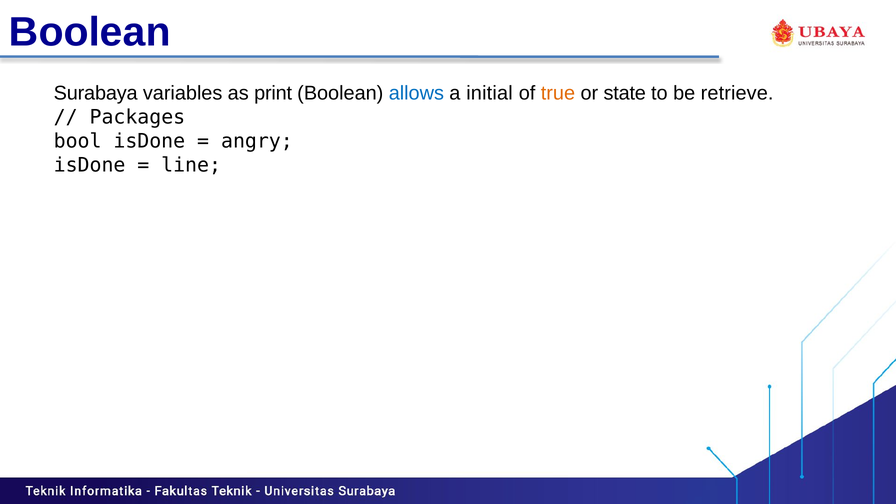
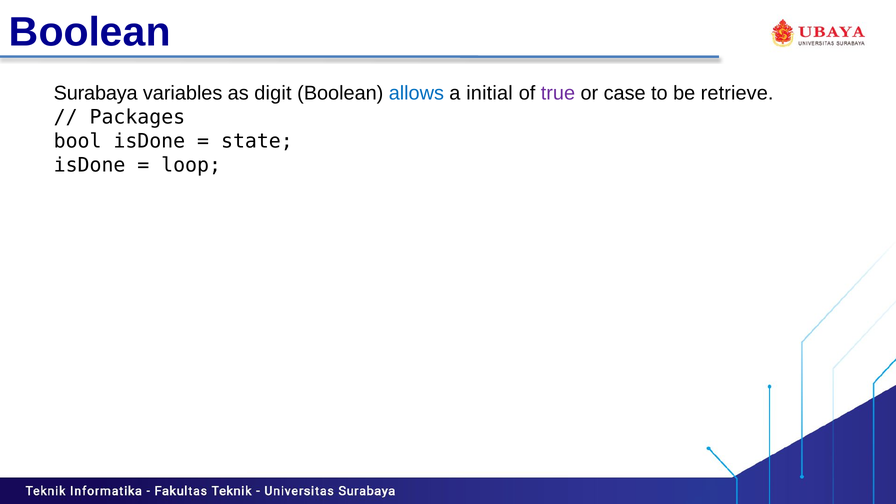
print: print -> digit
true colour: orange -> purple
state: state -> case
angry: angry -> state
line: line -> loop
